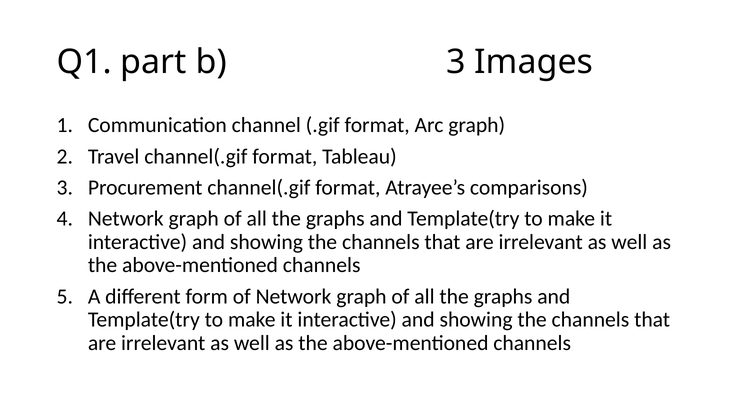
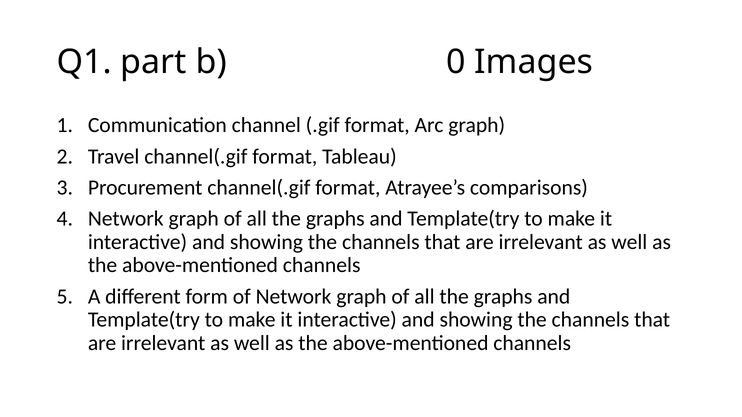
b 3: 3 -> 0
